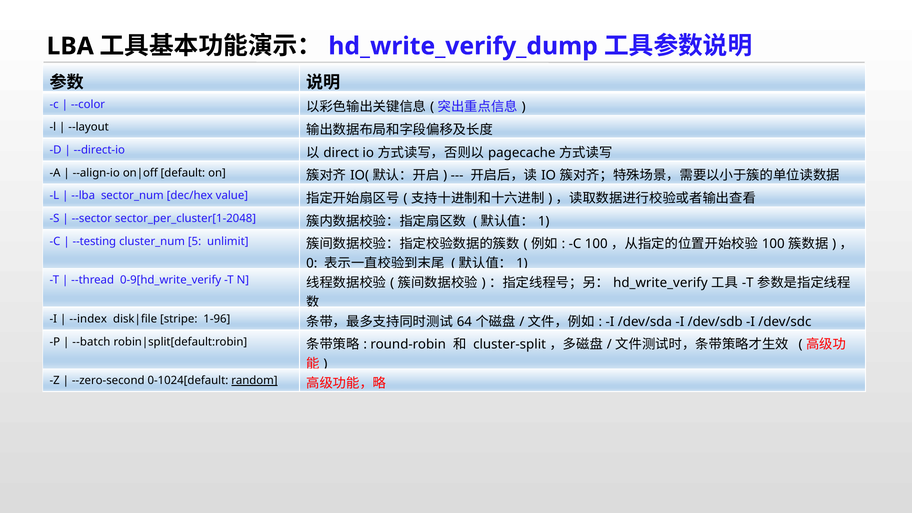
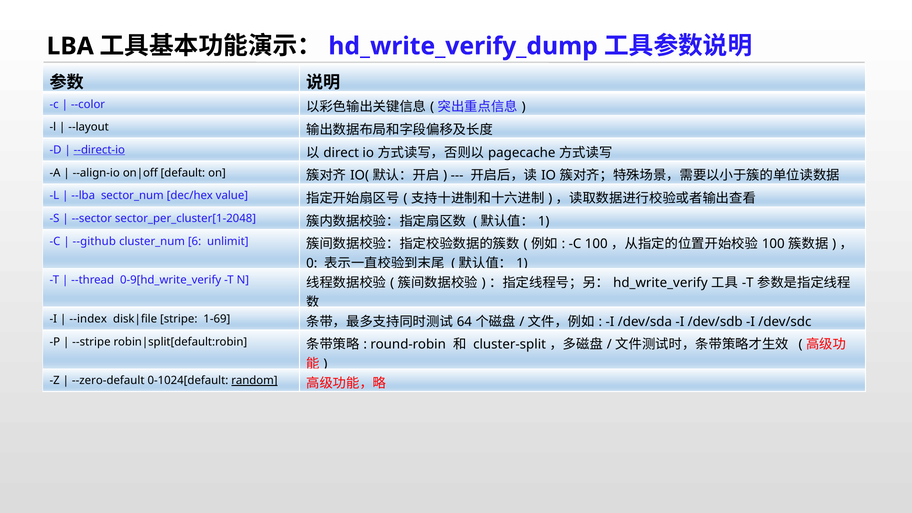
--direct-io underline: none -> present
--testing: --testing -> --github
5: 5 -> 6
1-96: 1-96 -> 1-69
--batch: --batch -> --stripe
--zero-second: --zero-second -> --zero-default
